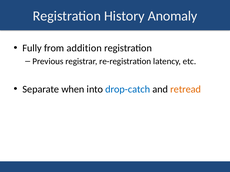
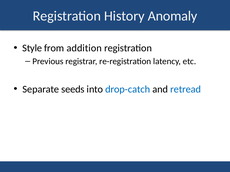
Fully: Fully -> Style
when: when -> seeds
retread colour: orange -> blue
